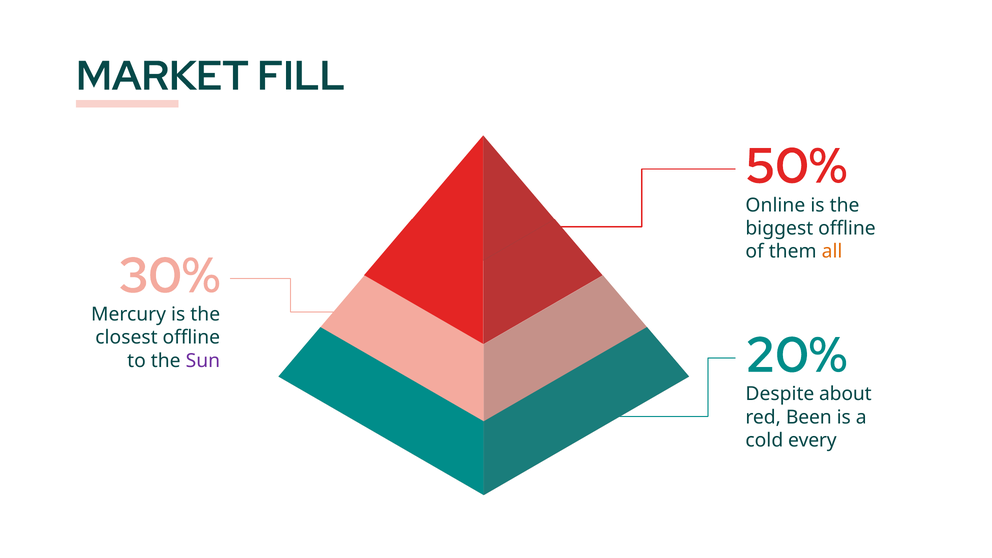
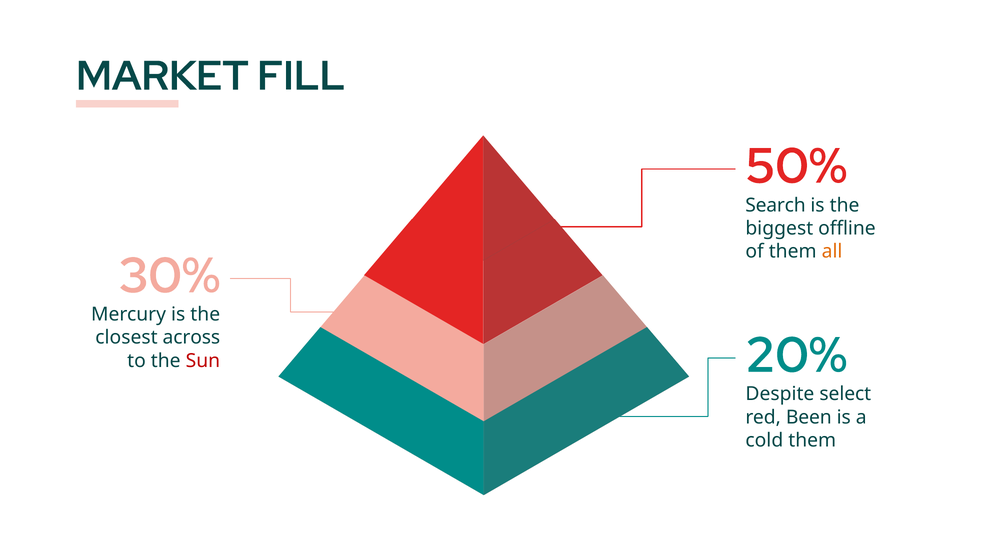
Online: Online -> Search
closest offline: offline -> across
Sun colour: purple -> red
about: about -> select
cold every: every -> them
